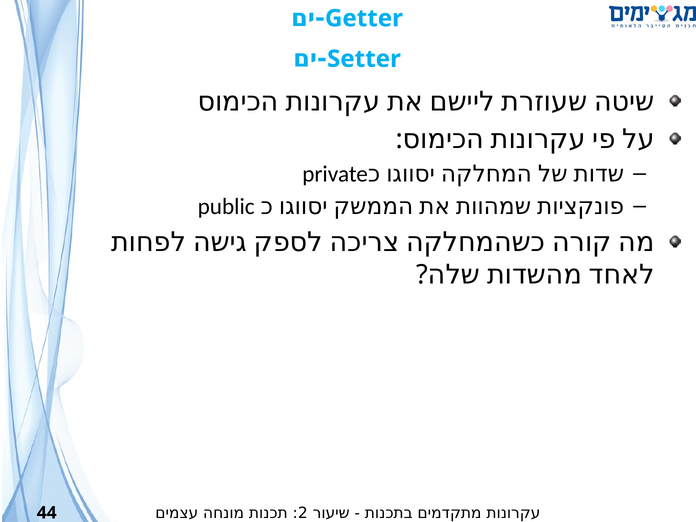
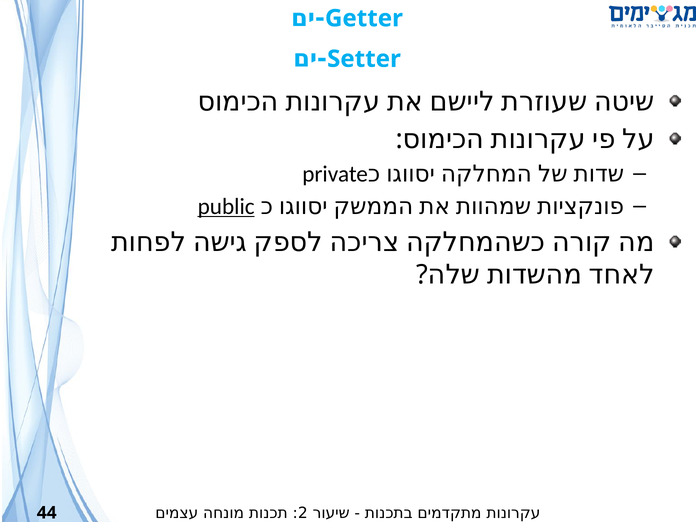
public underline: none -> present
